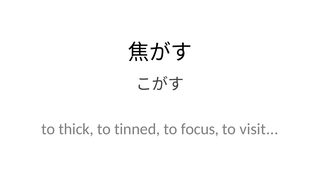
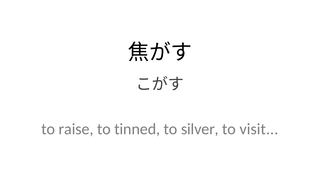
thick: thick -> raise
focus: focus -> silver
